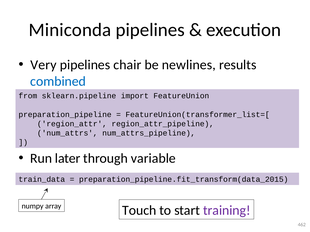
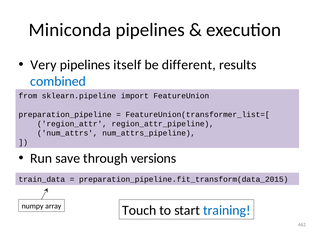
chair: chair -> itself
newlines: newlines -> different
later: later -> save
variable: variable -> versions
training colour: purple -> blue
